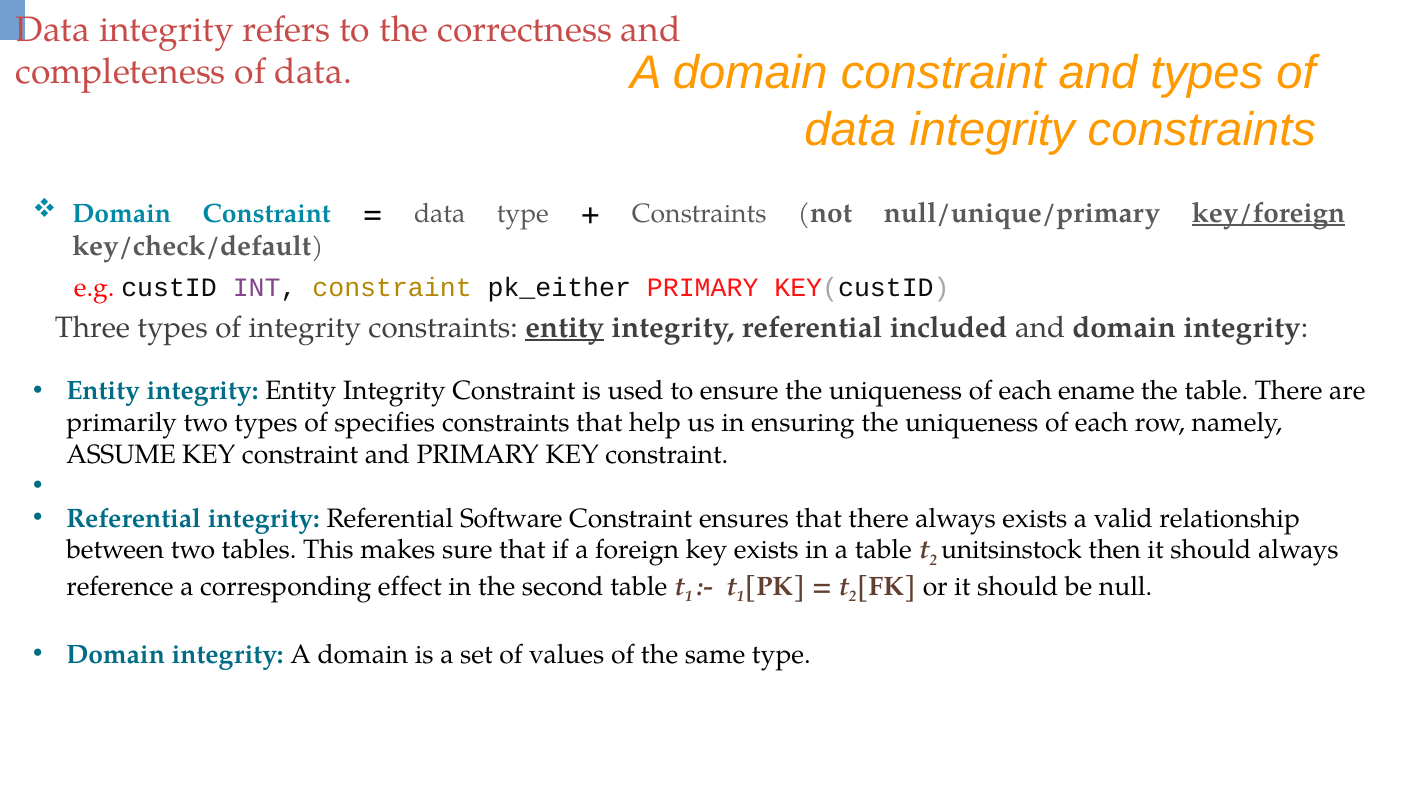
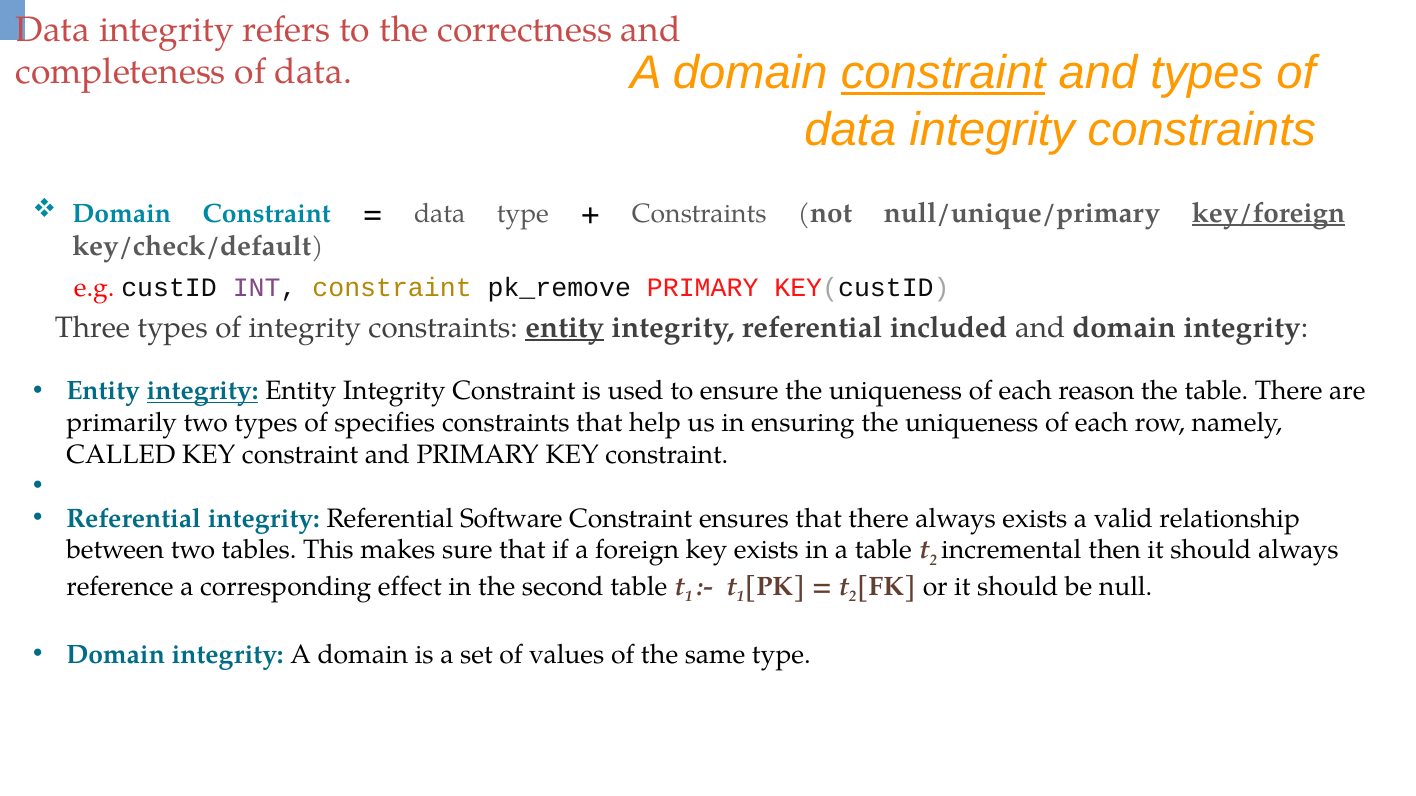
constraint at (943, 73) underline: none -> present
pk_either: pk_either -> pk_remove
integrity at (202, 391) underline: none -> present
ename: ename -> reason
ASSUME: ASSUME -> CALLED
unitsinstock: unitsinstock -> incremental
